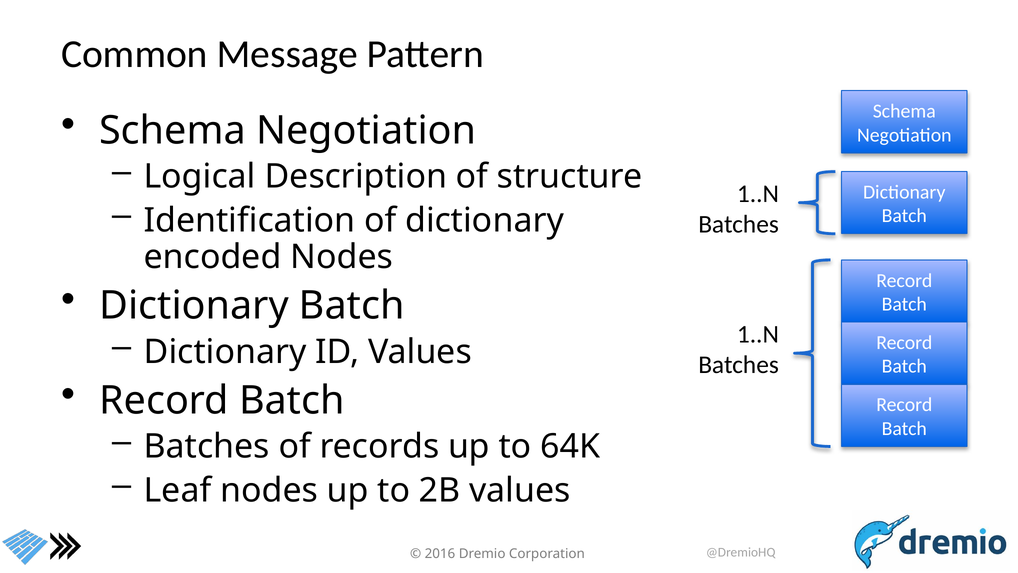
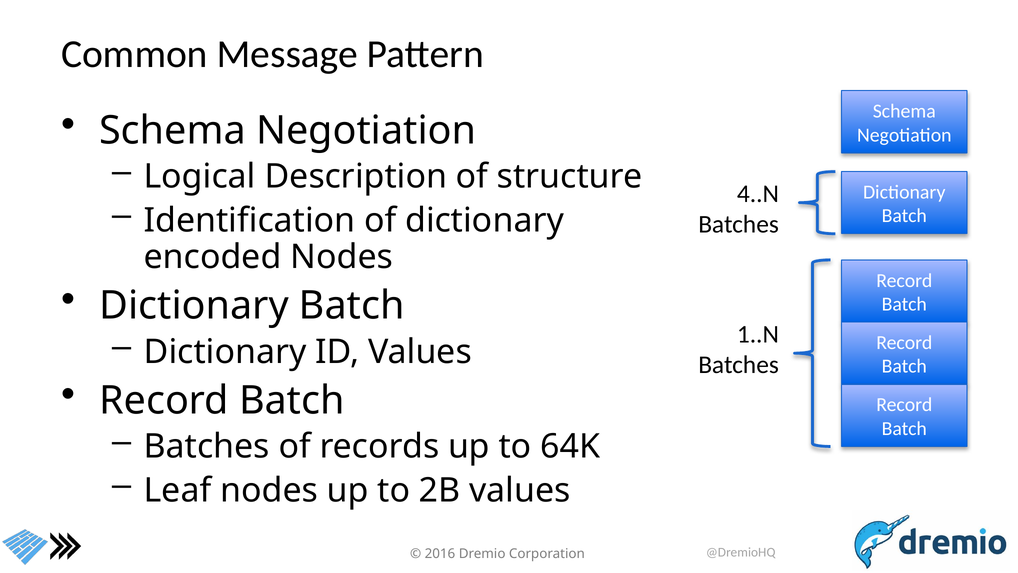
1..N at (758, 194): 1..N -> 4..N
